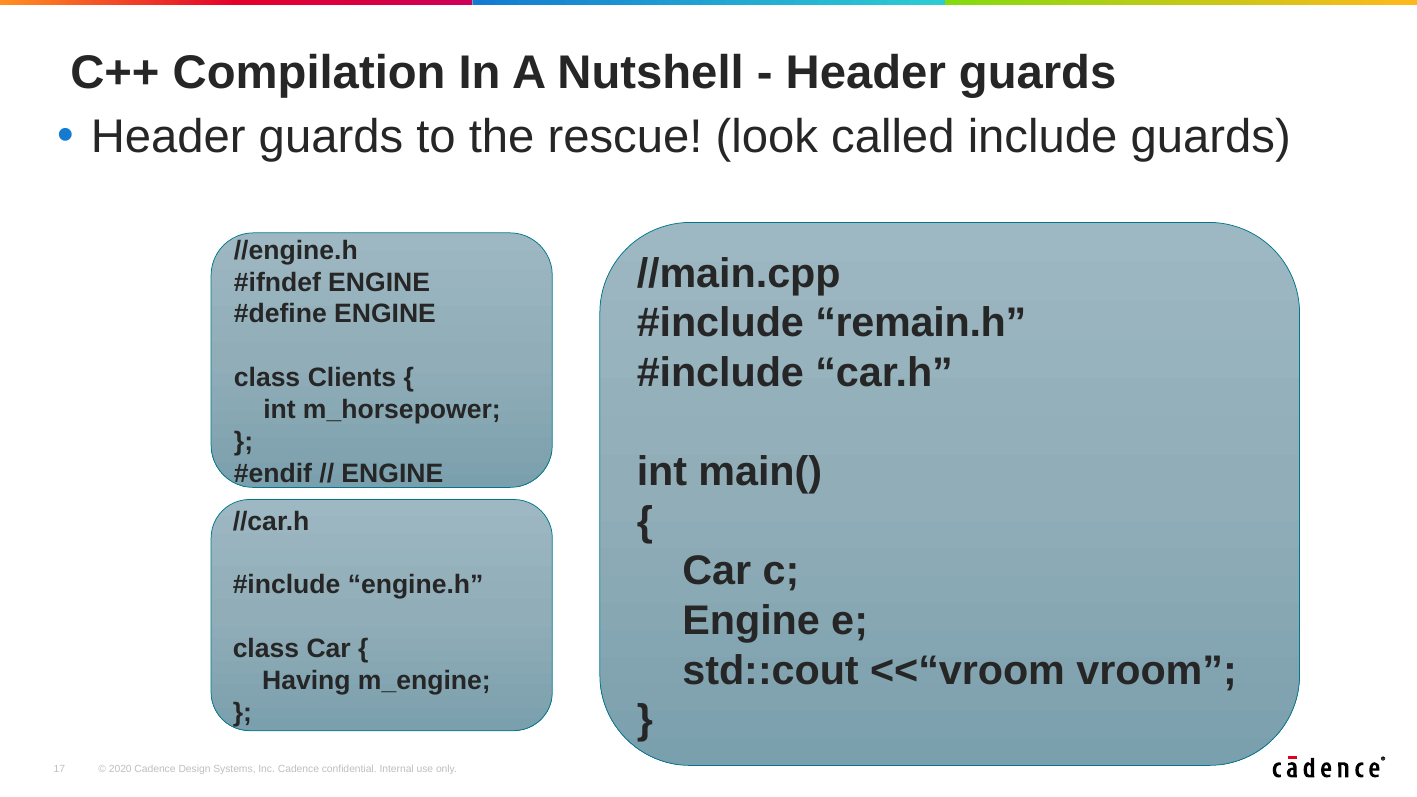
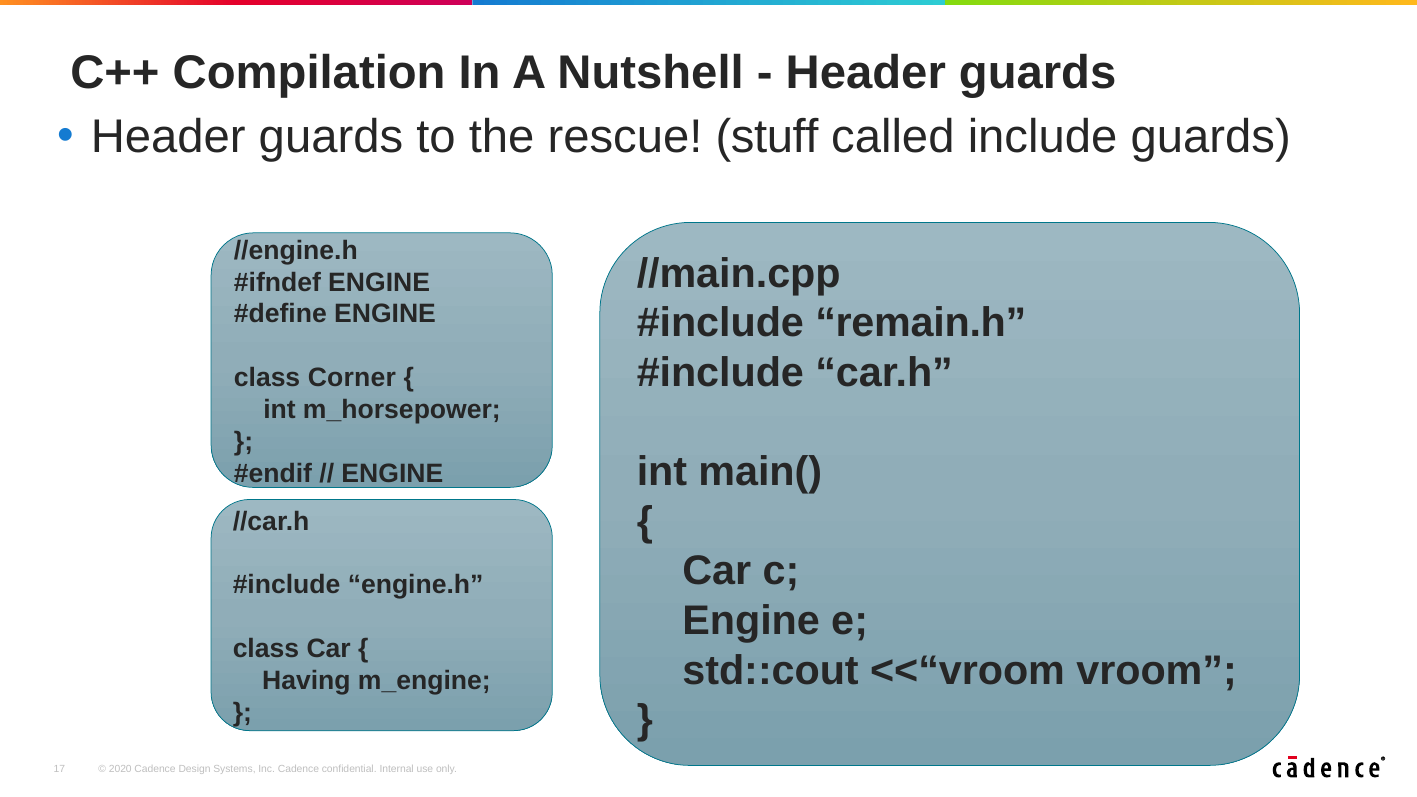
look: look -> stuff
Clients: Clients -> Corner
